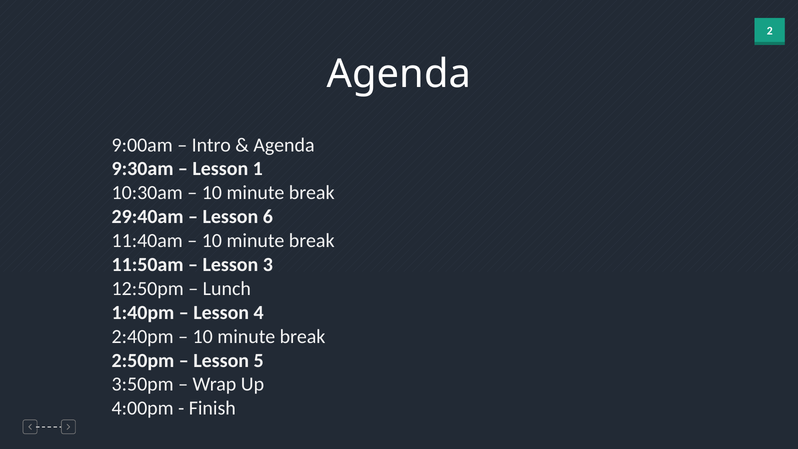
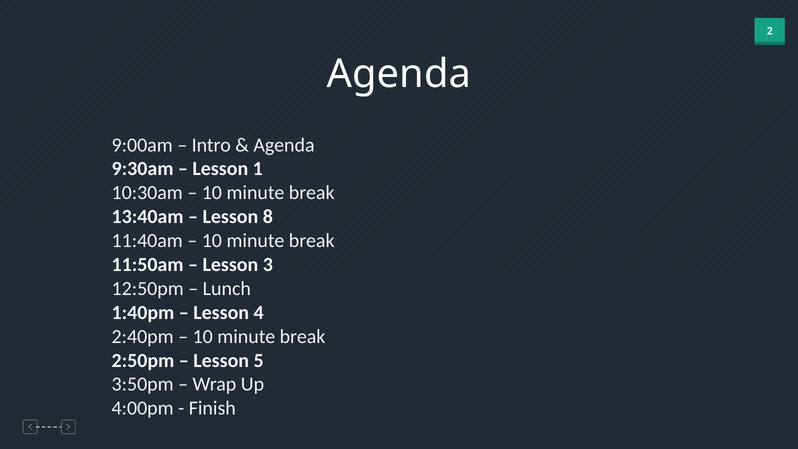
29:40am: 29:40am -> 13:40am
6: 6 -> 8
